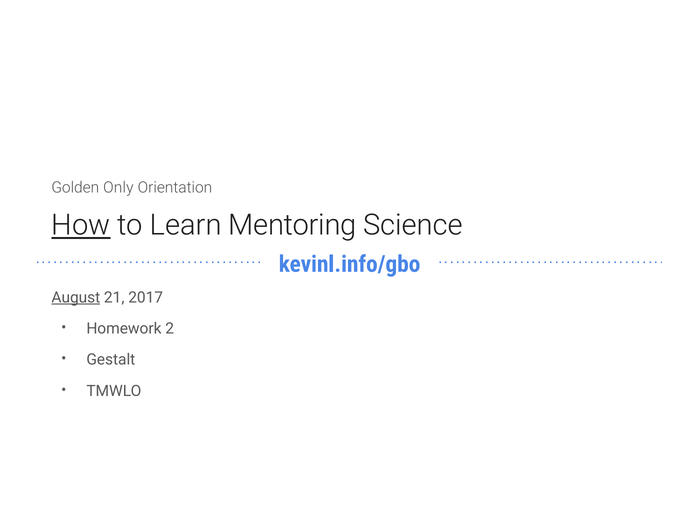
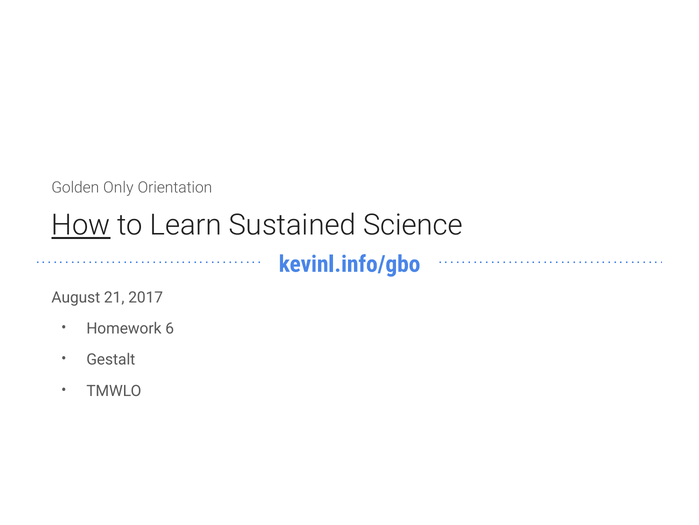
Mentoring: Mentoring -> Sustained
August underline: present -> none
2: 2 -> 6
